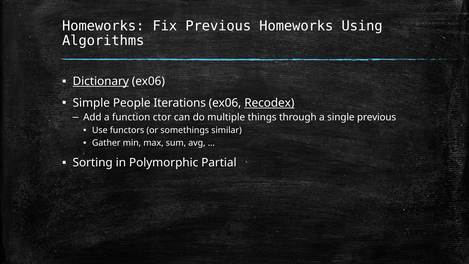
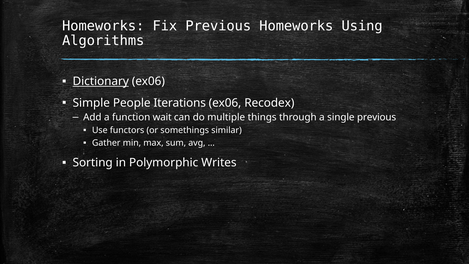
Recodex underline: present -> none
ctor: ctor -> wait
Partial: Partial -> Writes
